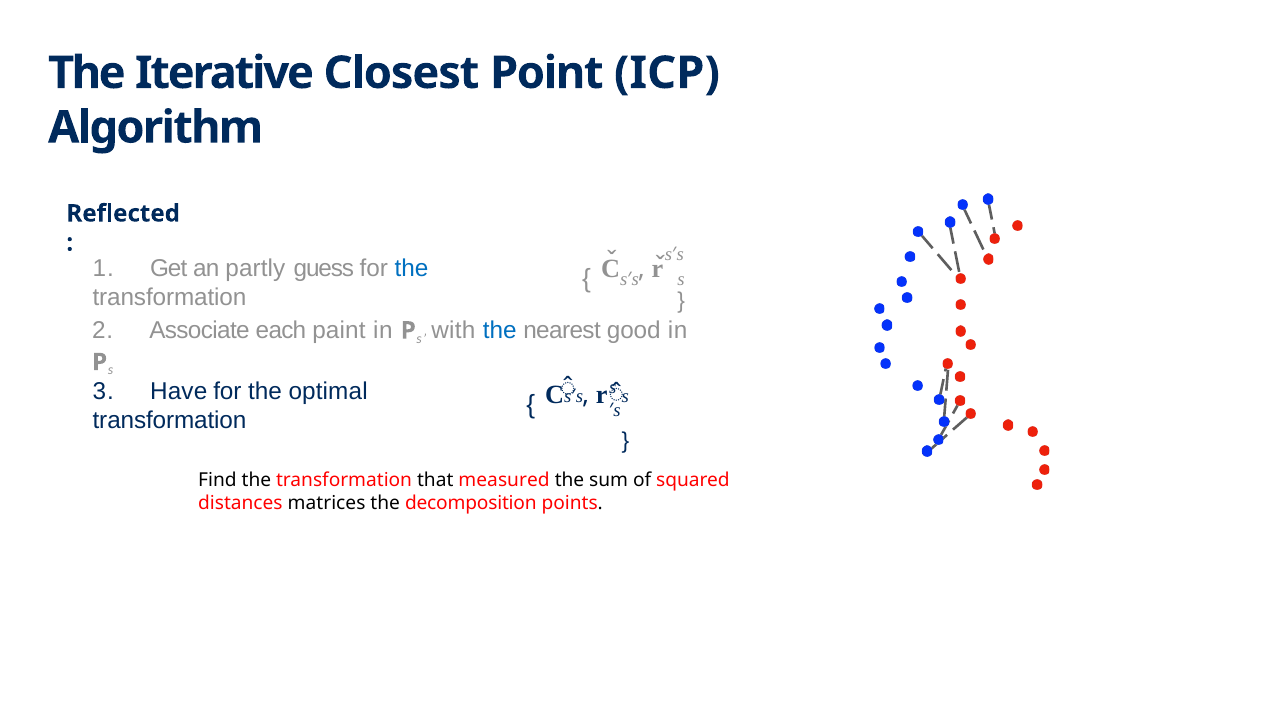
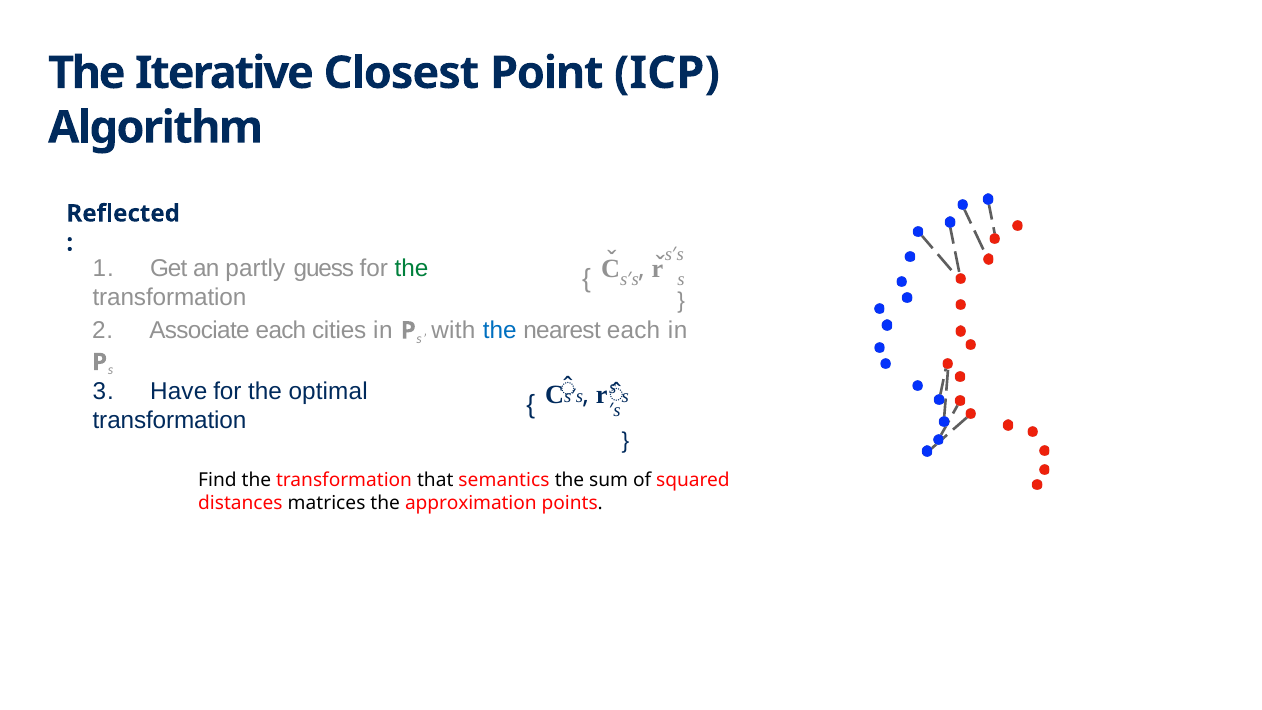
the at (411, 269) colour: blue -> green
paint: paint -> cities
nearest good: good -> each
measured: measured -> semantics
decomposition: decomposition -> approximation
